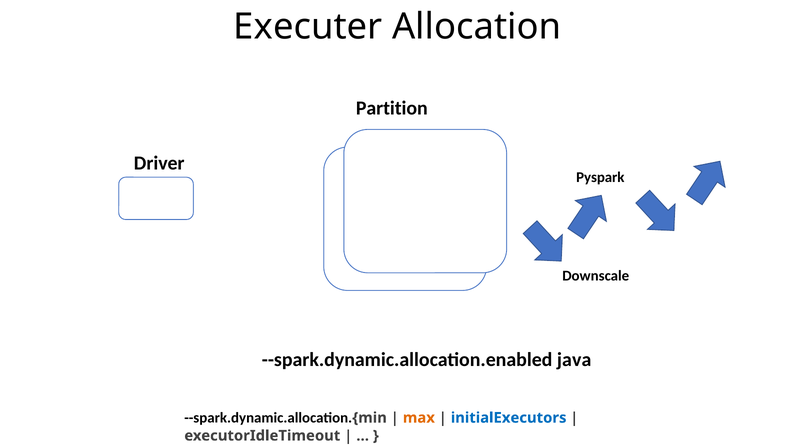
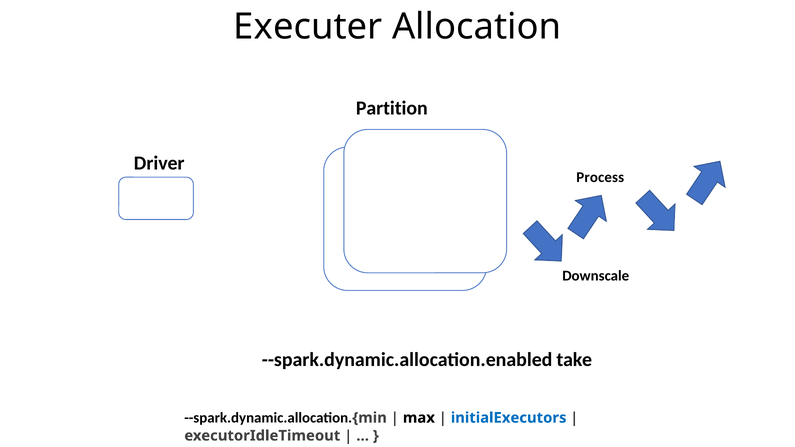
Pyspark: Pyspark -> Process
java: java -> take
max colour: orange -> black
